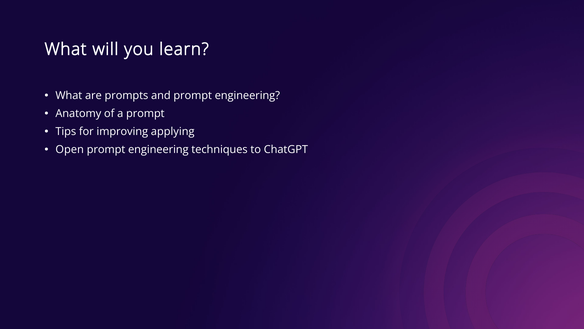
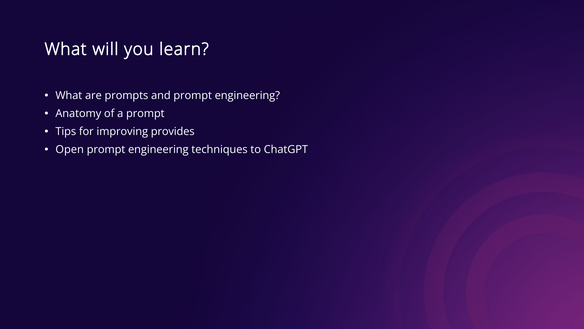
applying: applying -> provides
